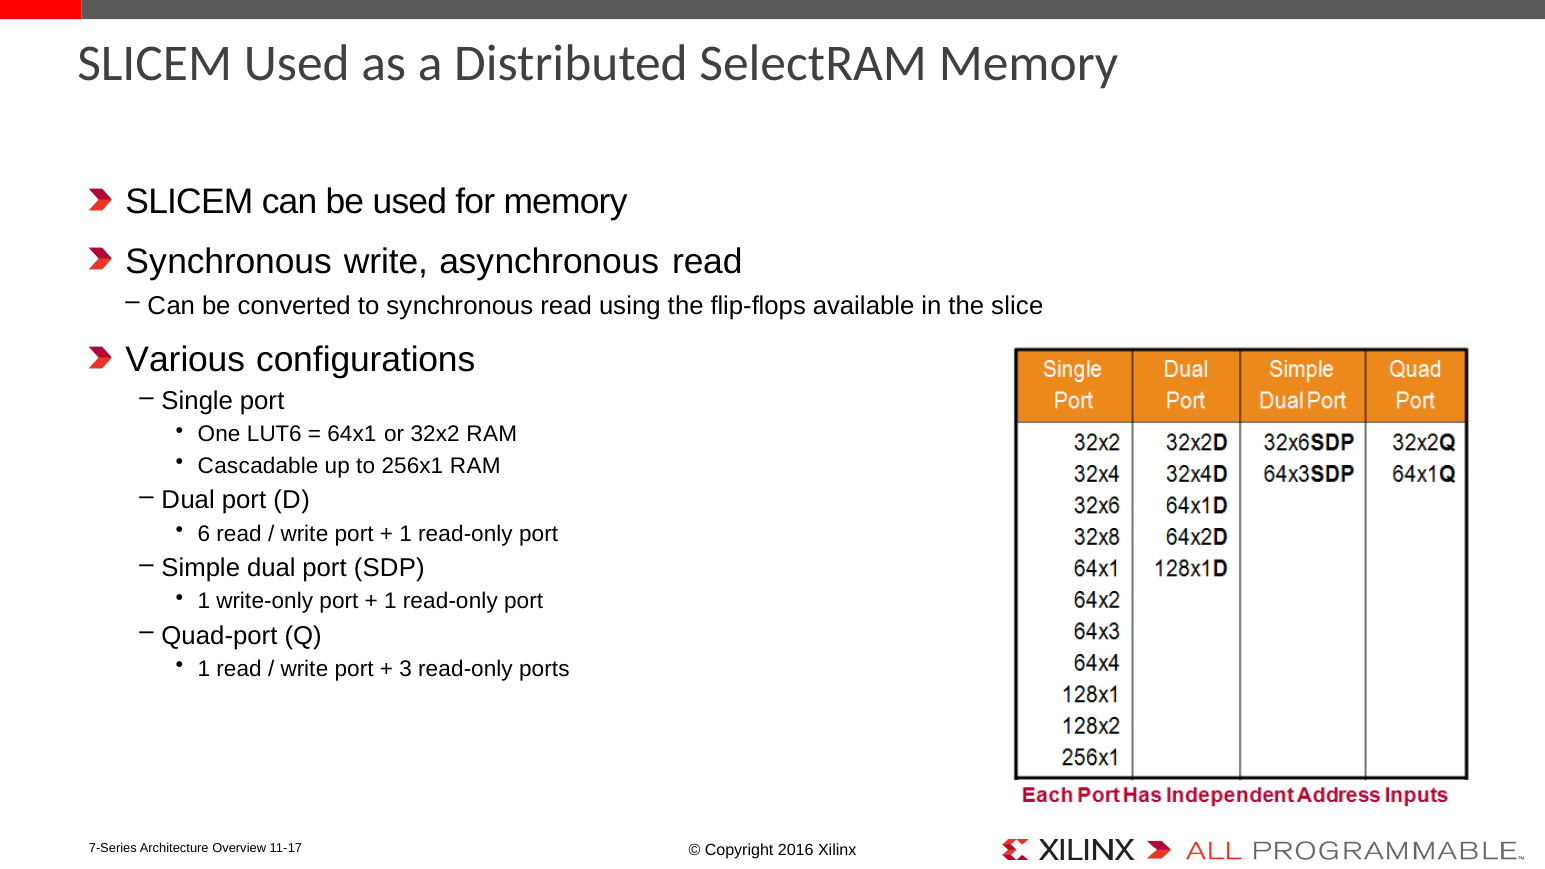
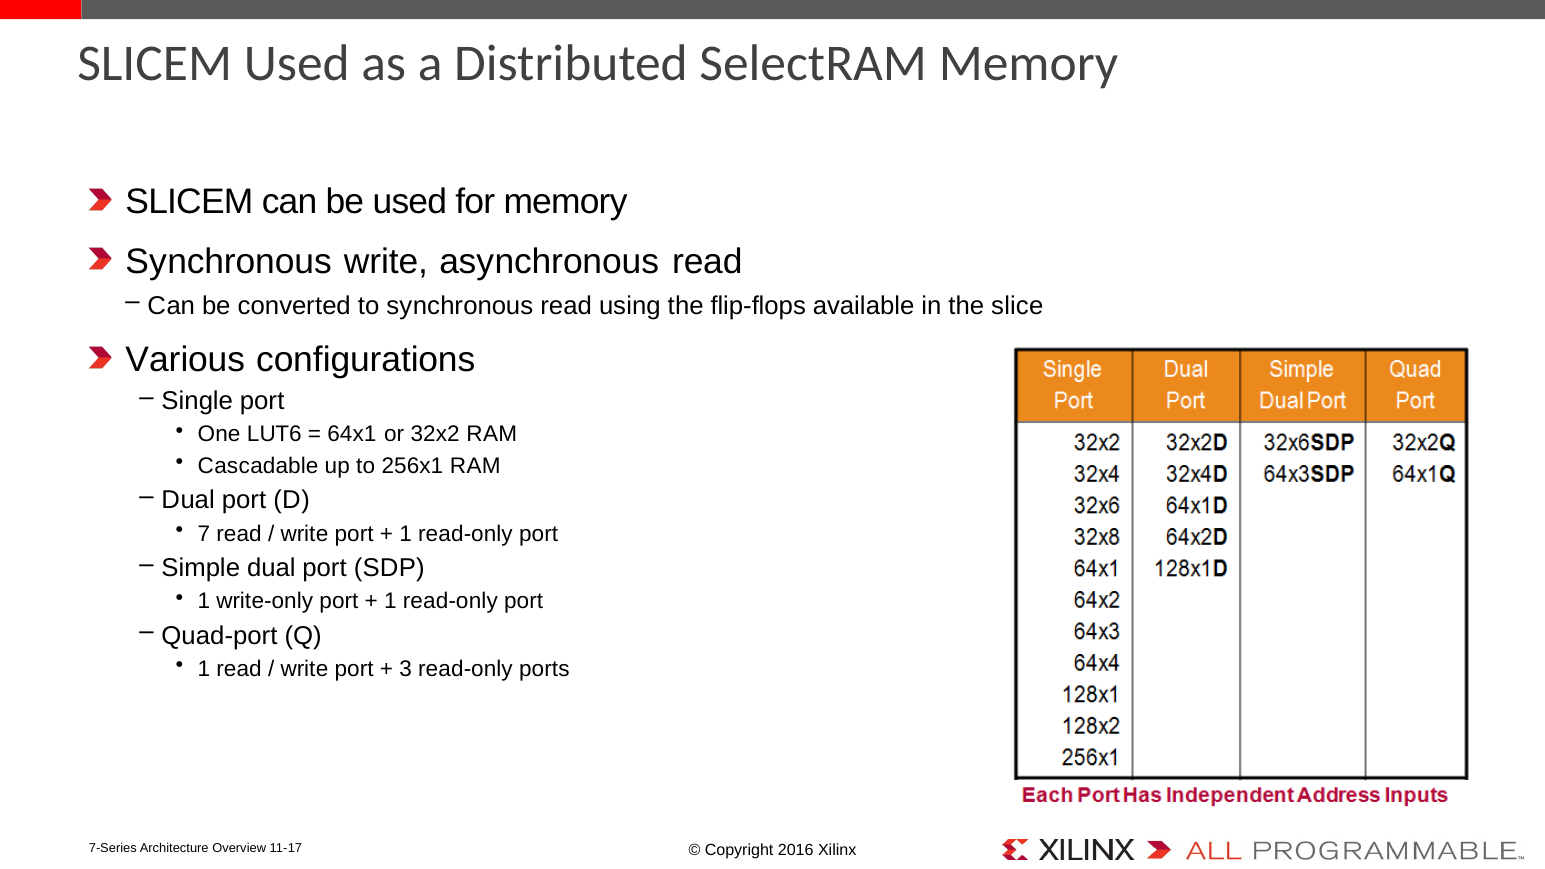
6: 6 -> 7
